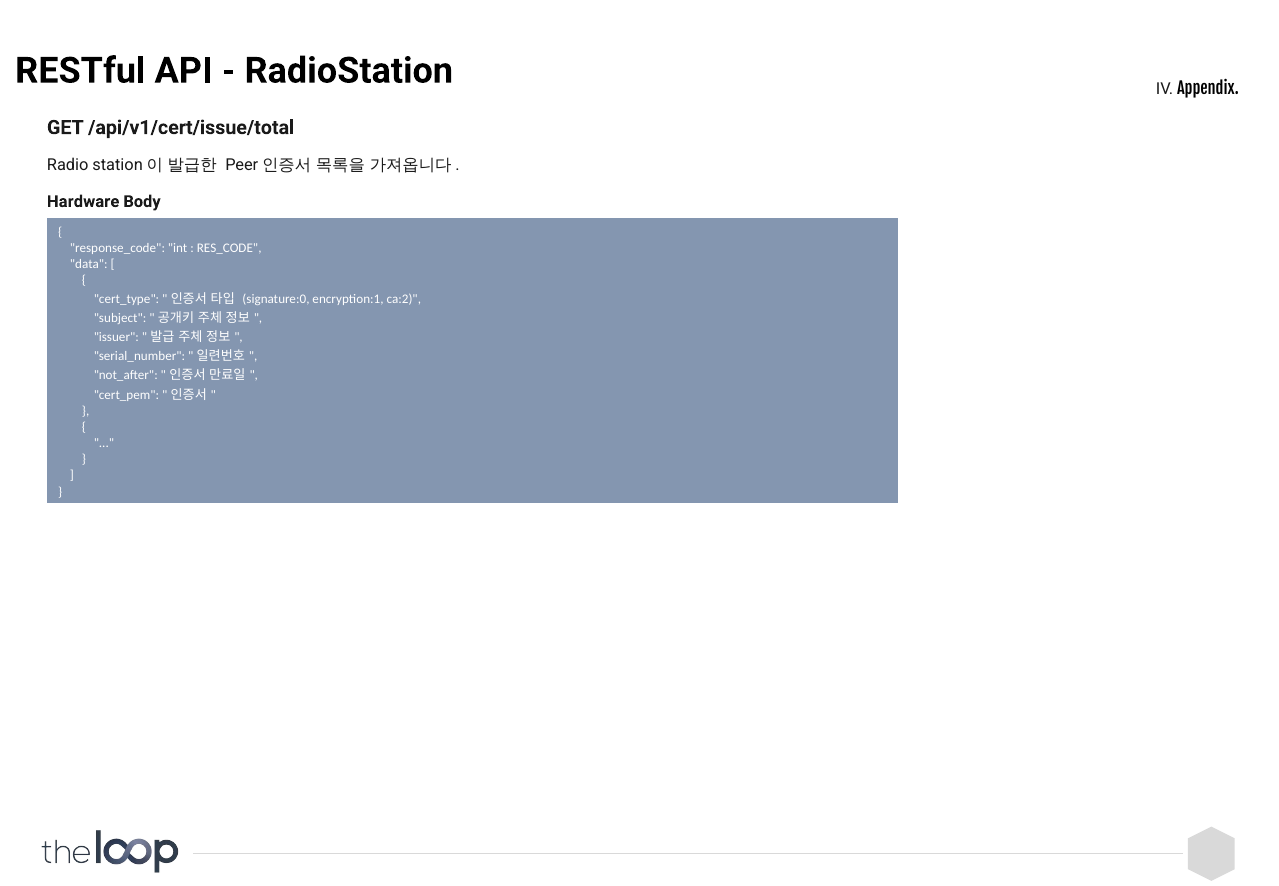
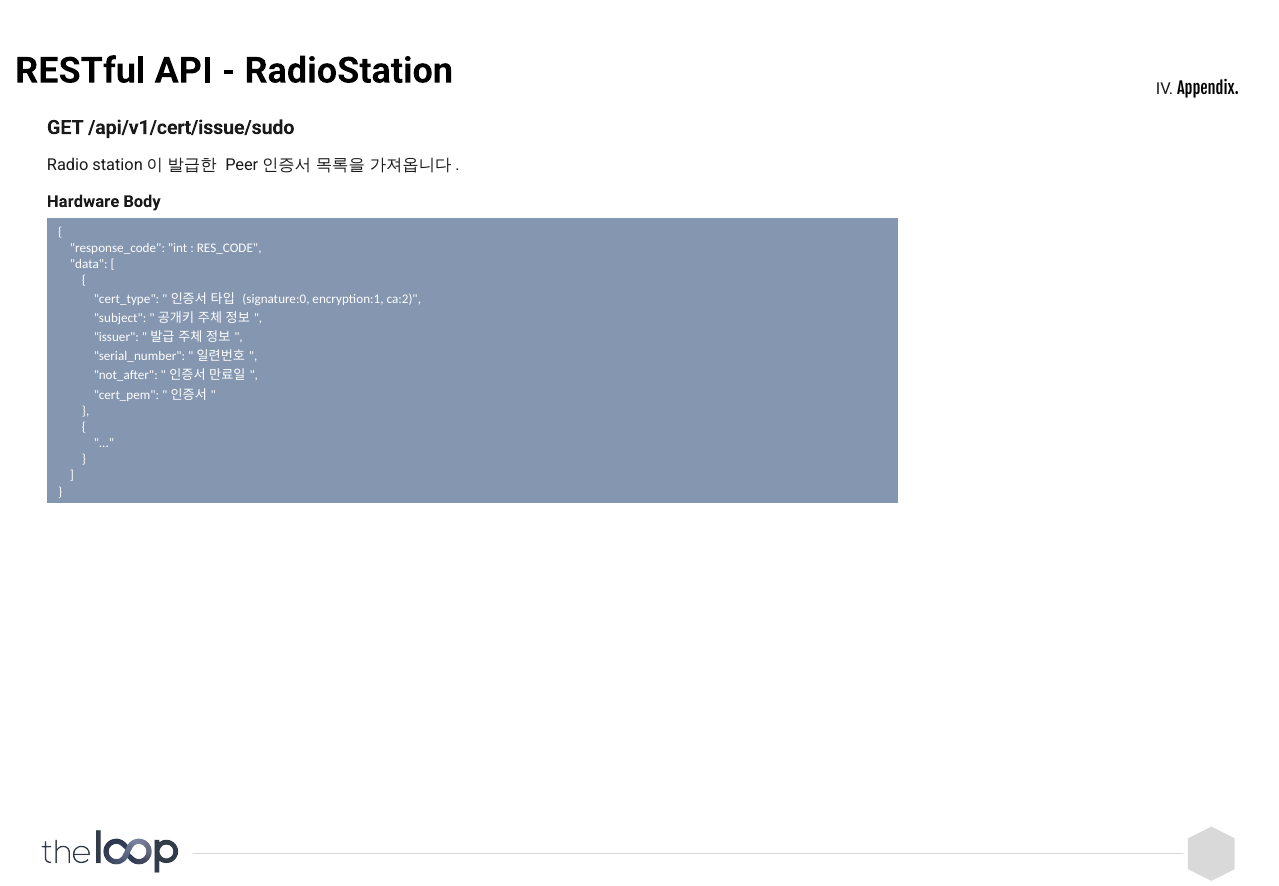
/api/v1/cert/issue/total: /api/v1/cert/issue/total -> /api/v1/cert/issue/sudo
